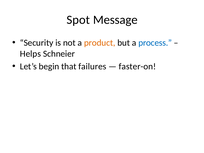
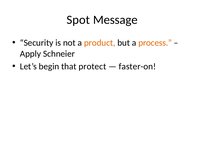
process colour: blue -> orange
Helps: Helps -> Apply
failures: failures -> protect
